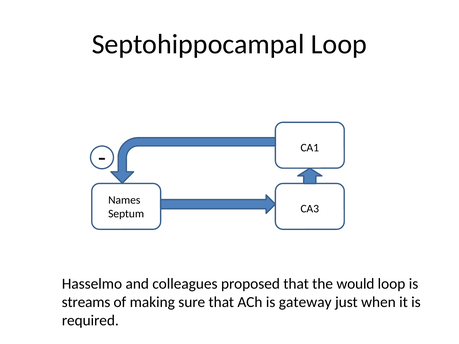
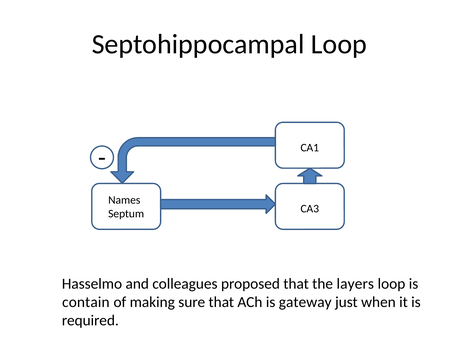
would: would -> layers
streams: streams -> contain
